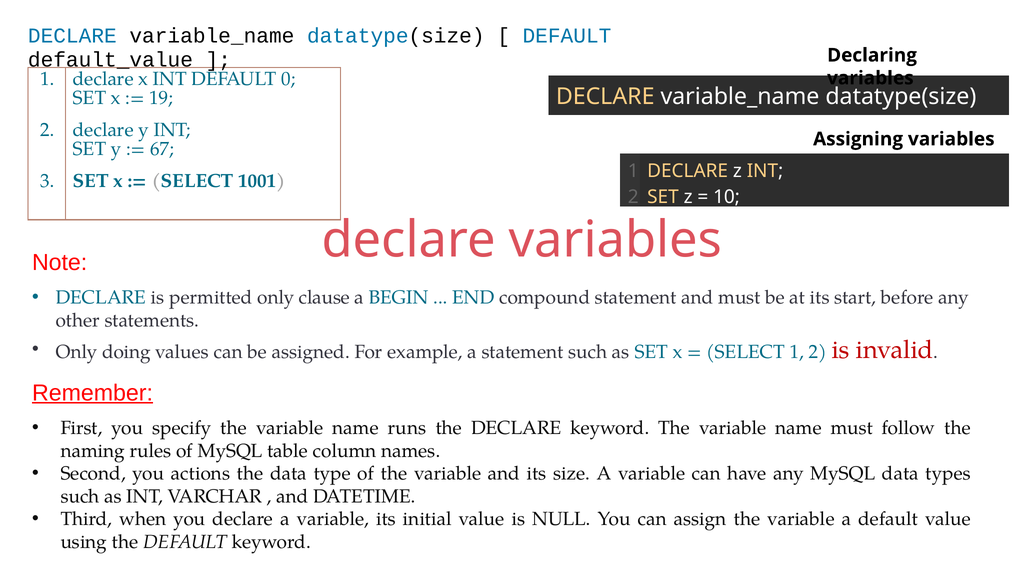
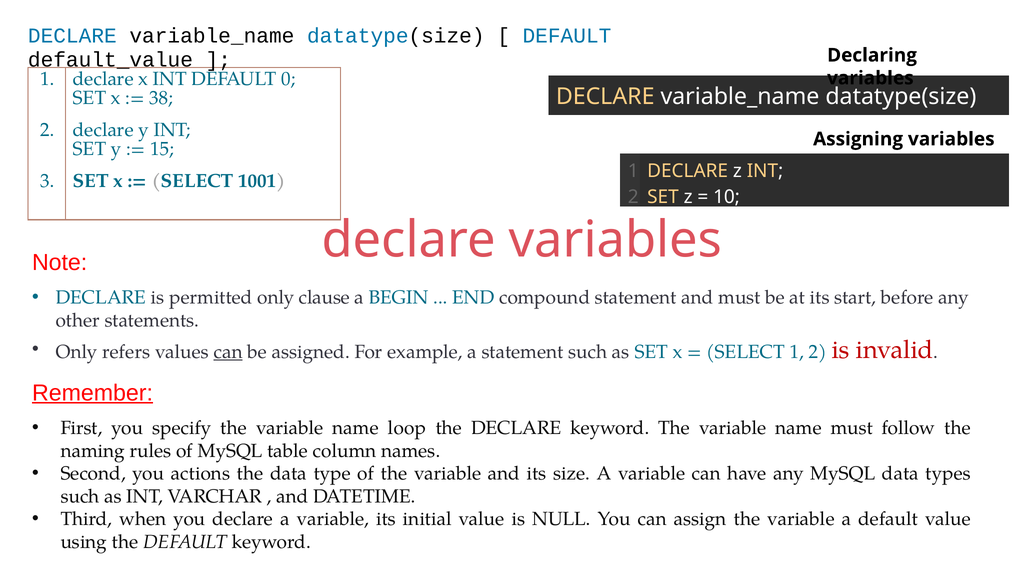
19: 19 -> 38
67: 67 -> 15
doing: doing -> refers
can at (228, 352) underline: none -> present
runs: runs -> loop
